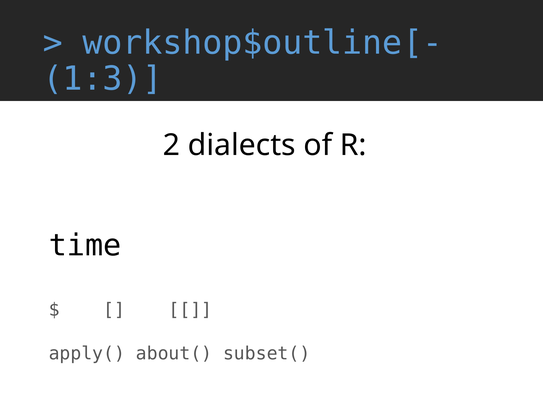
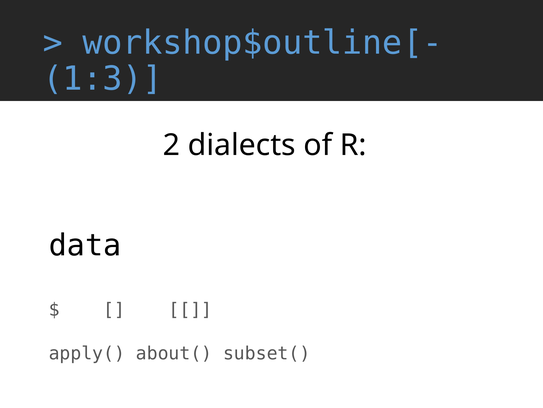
time: time -> data
